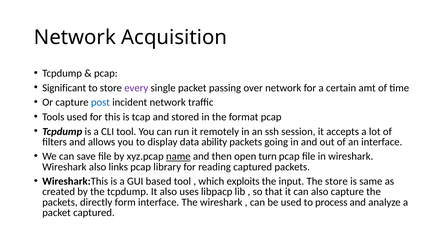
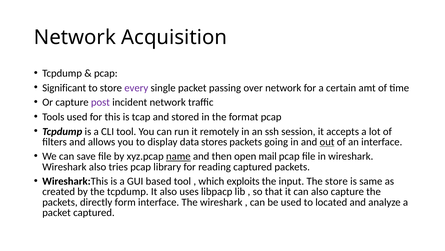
post colour: blue -> purple
ability: ability -> stores
out underline: none -> present
turn: turn -> mail
links: links -> tries
process: process -> located
